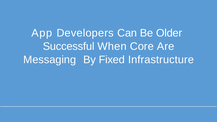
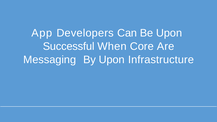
Be Older: Older -> Upon
By Fixed: Fixed -> Upon
